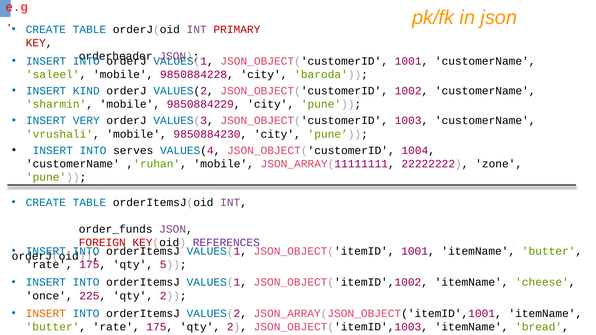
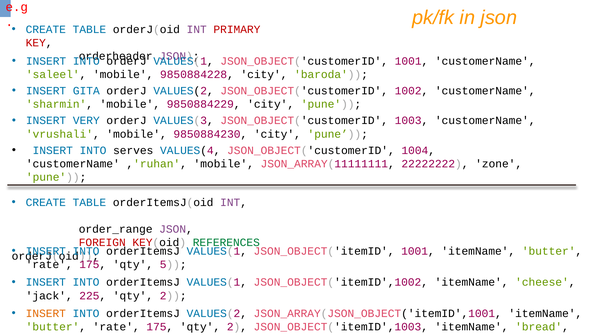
KIND: KIND -> GITA
order_funds: order_funds -> order_range
REFERENCES colour: purple -> green
once: once -> jack
